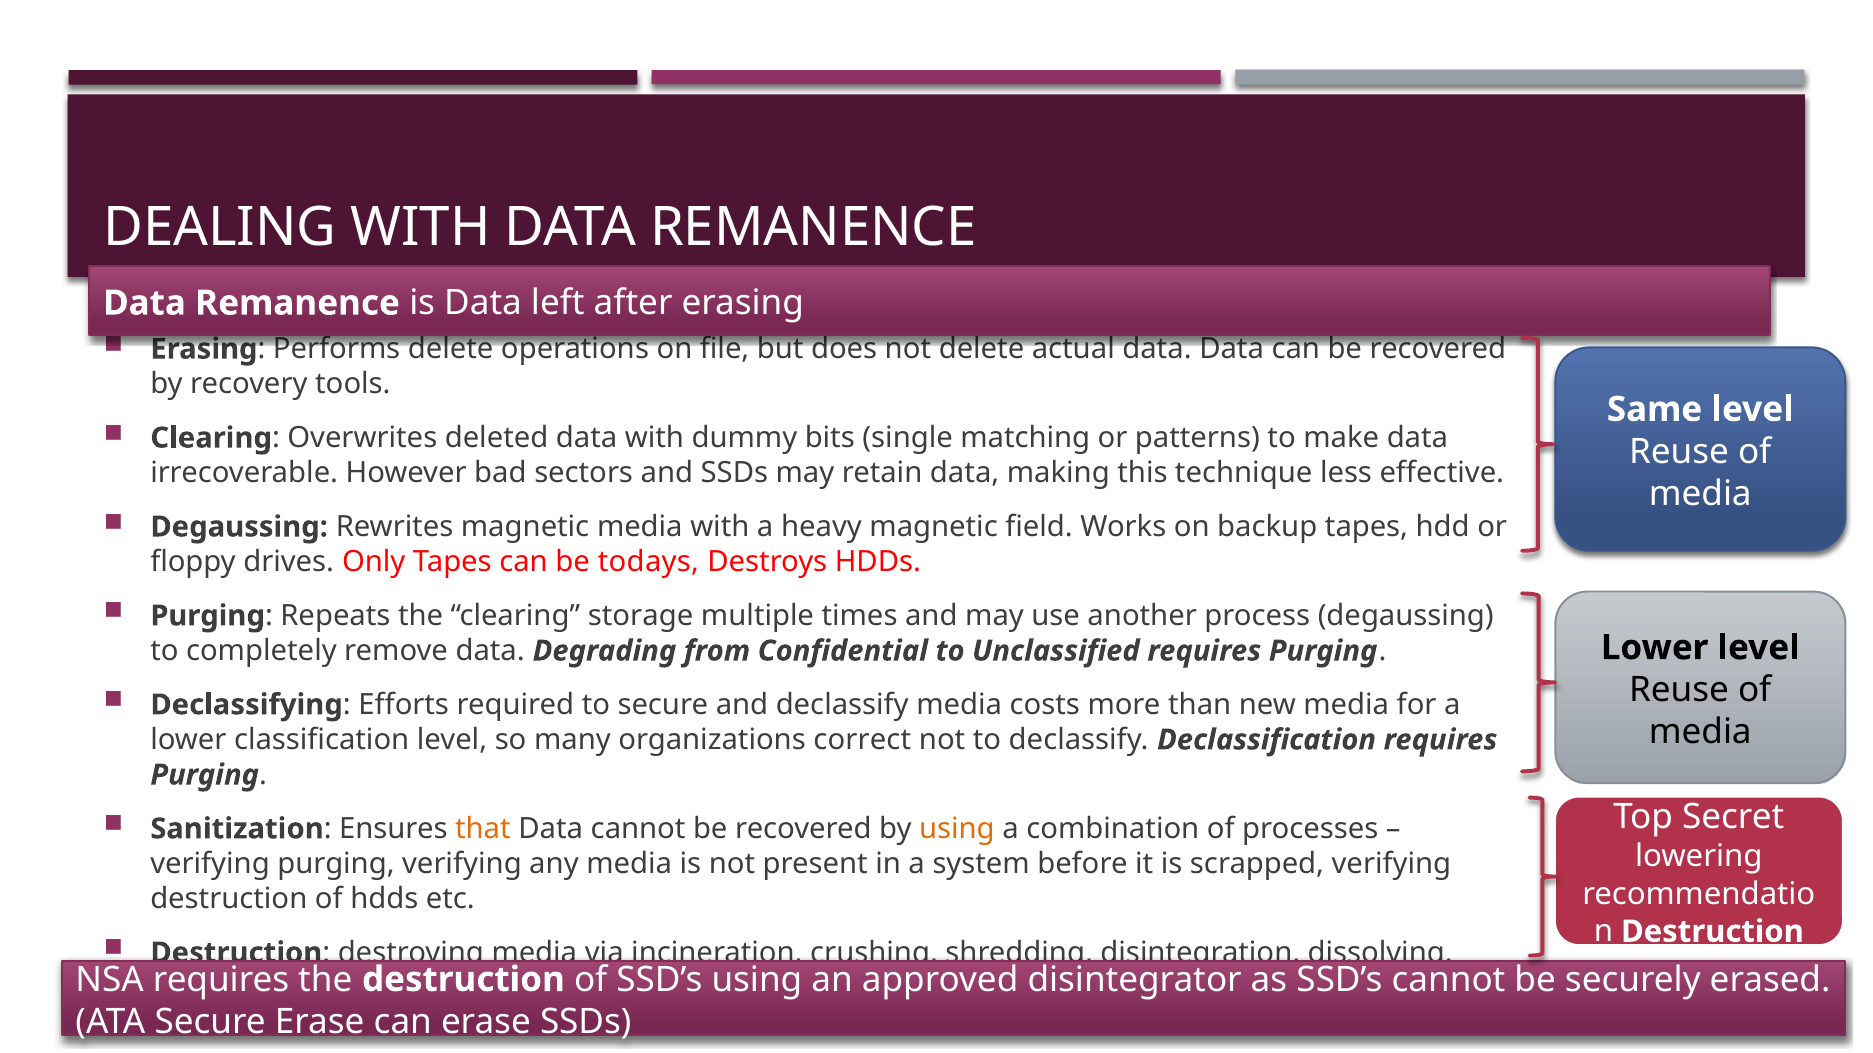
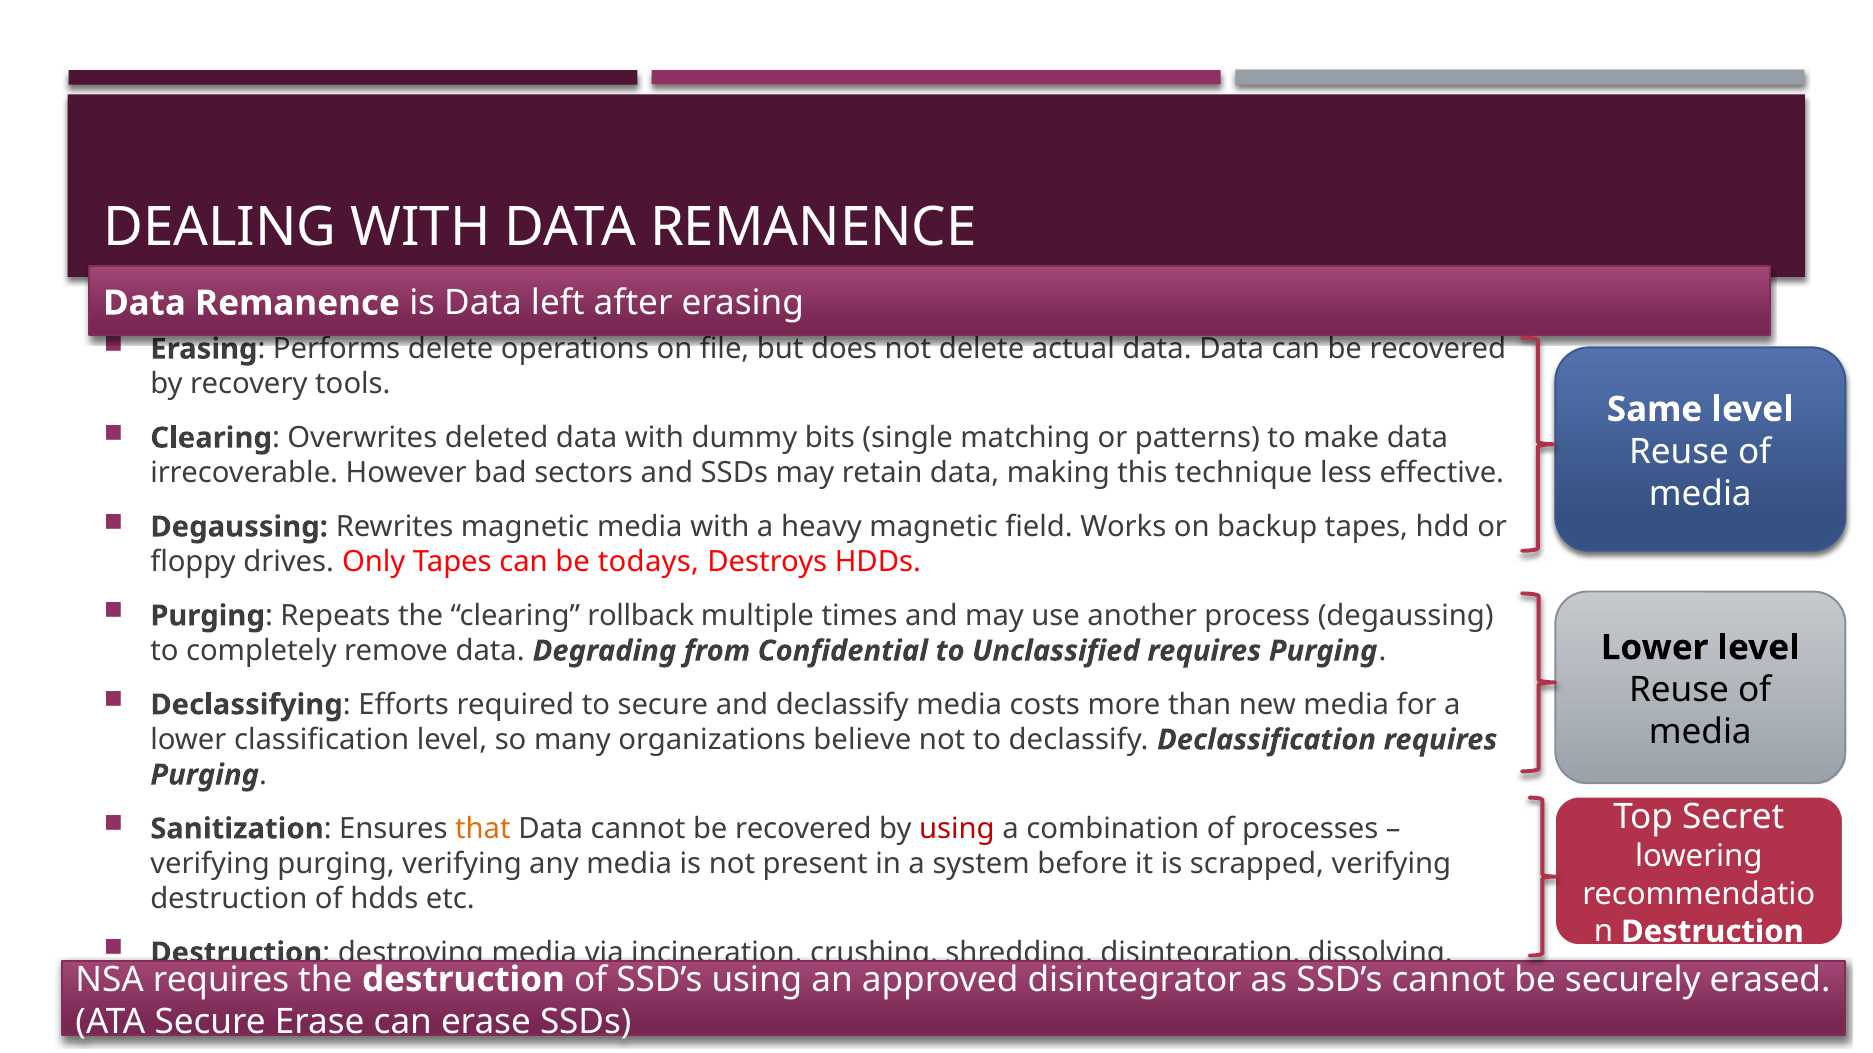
storage: storage -> rollback
correct: correct -> believe
using at (957, 829) colour: orange -> red
